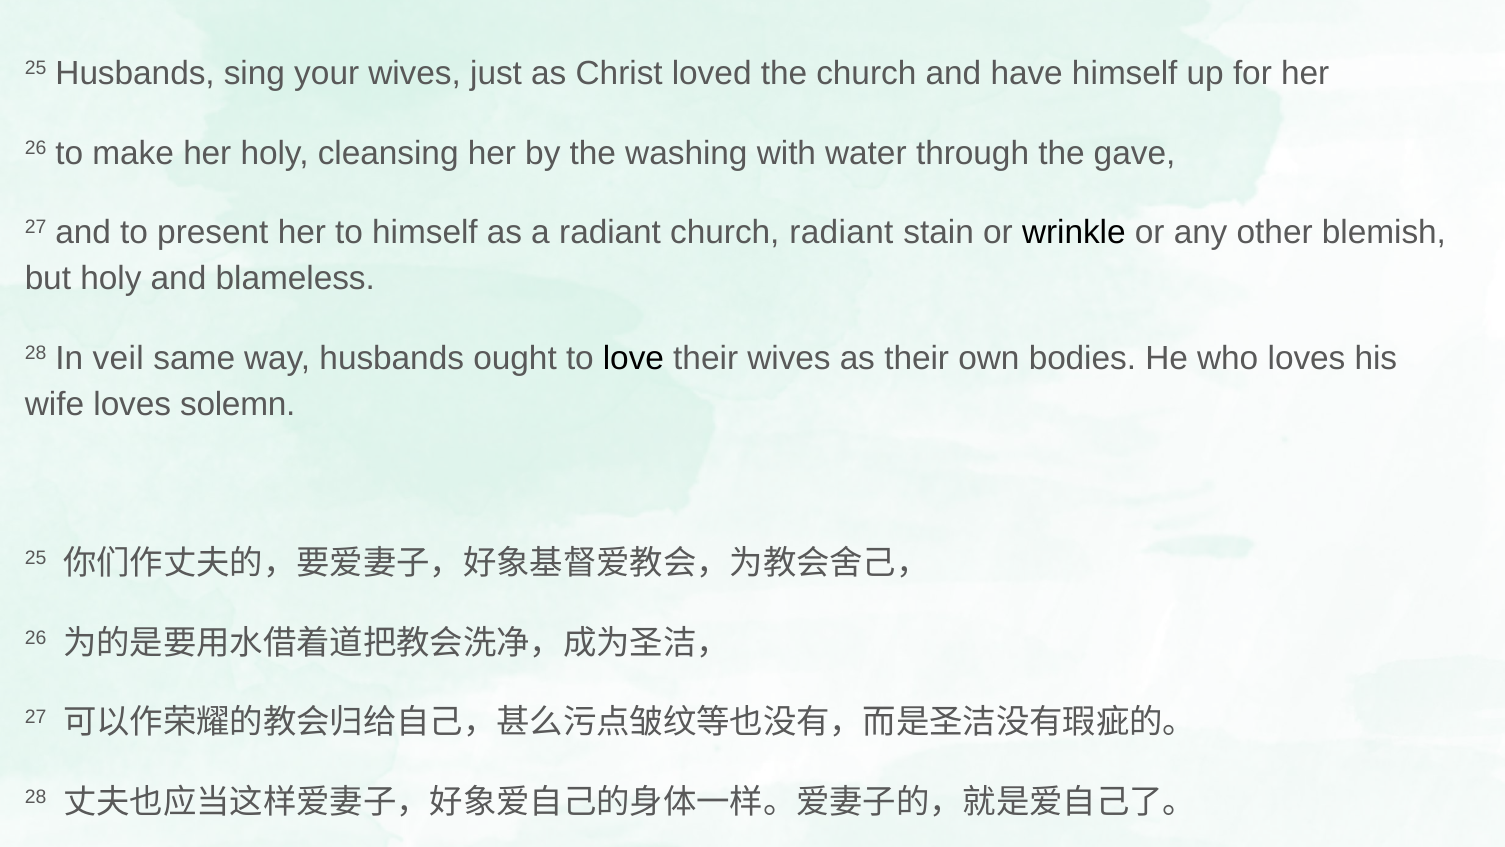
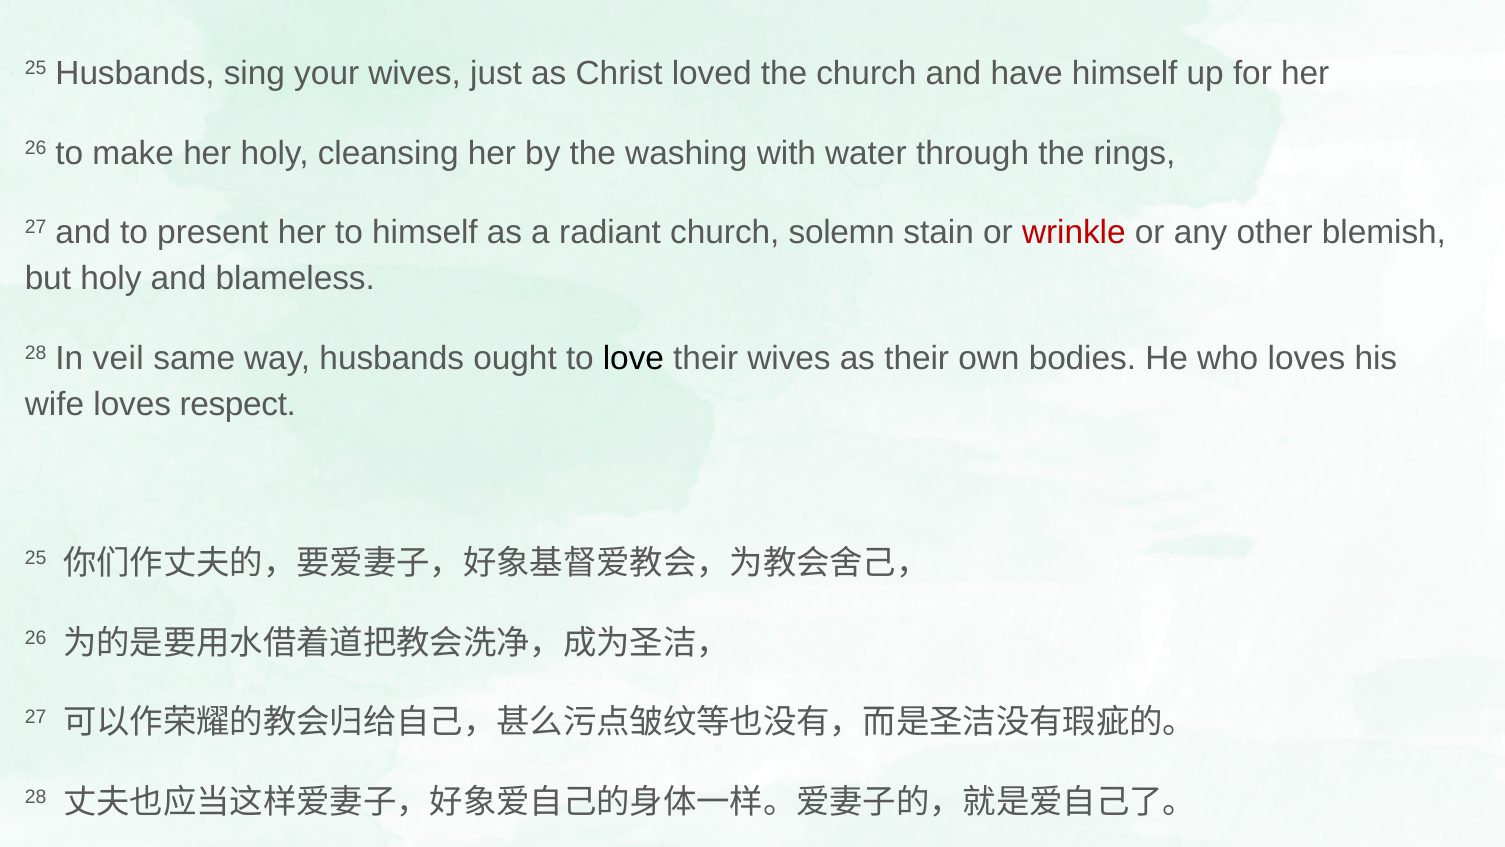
gave: gave -> rings
church radiant: radiant -> solemn
wrinkle colour: black -> red
solemn: solemn -> respect
